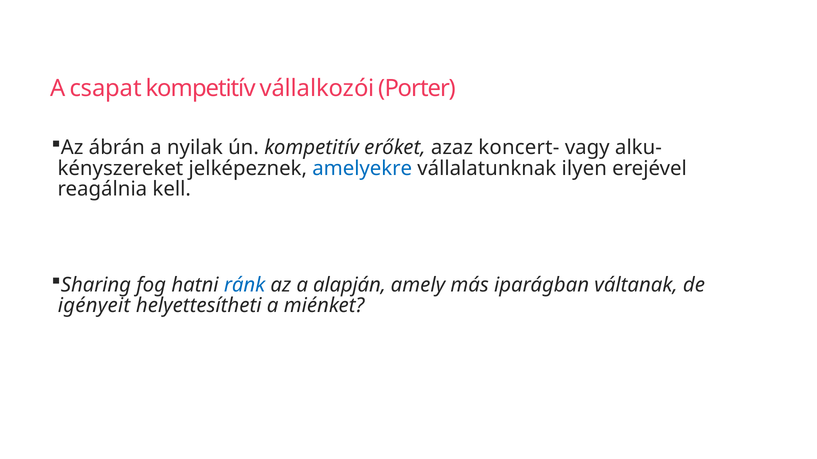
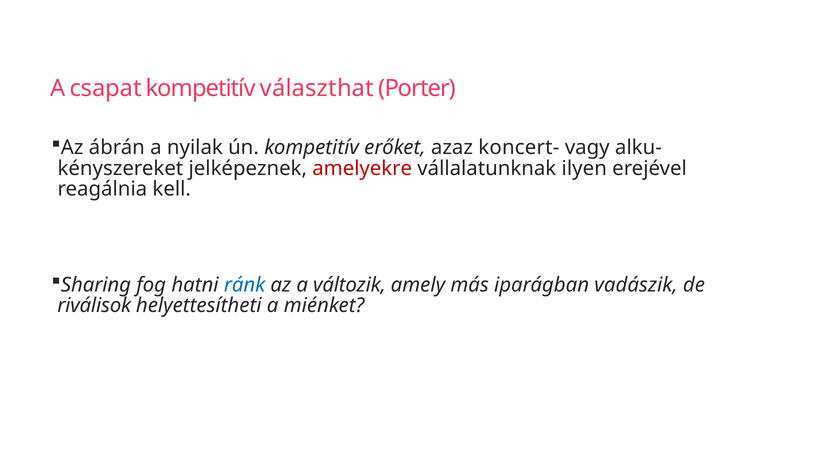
vállalkozói: vállalkozói -> választhat
amelyekre colour: blue -> red
alapján: alapján -> változik
váltanak: váltanak -> vadászik
igényeit: igényeit -> riválisok
